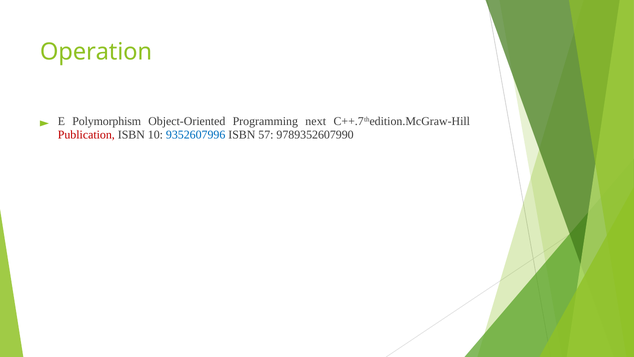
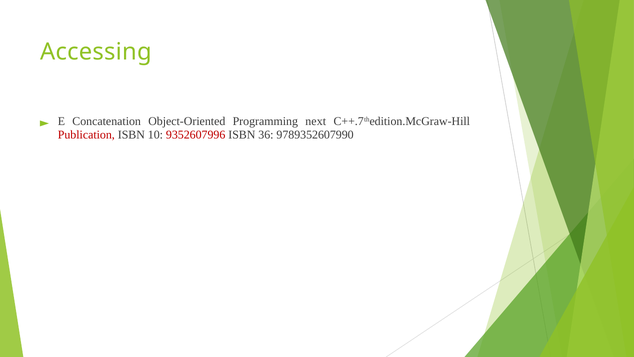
Operation: Operation -> Accessing
Polymorphism: Polymorphism -> Concatenation
9352607996 colour: blue -> red
57: 57 -> 36
